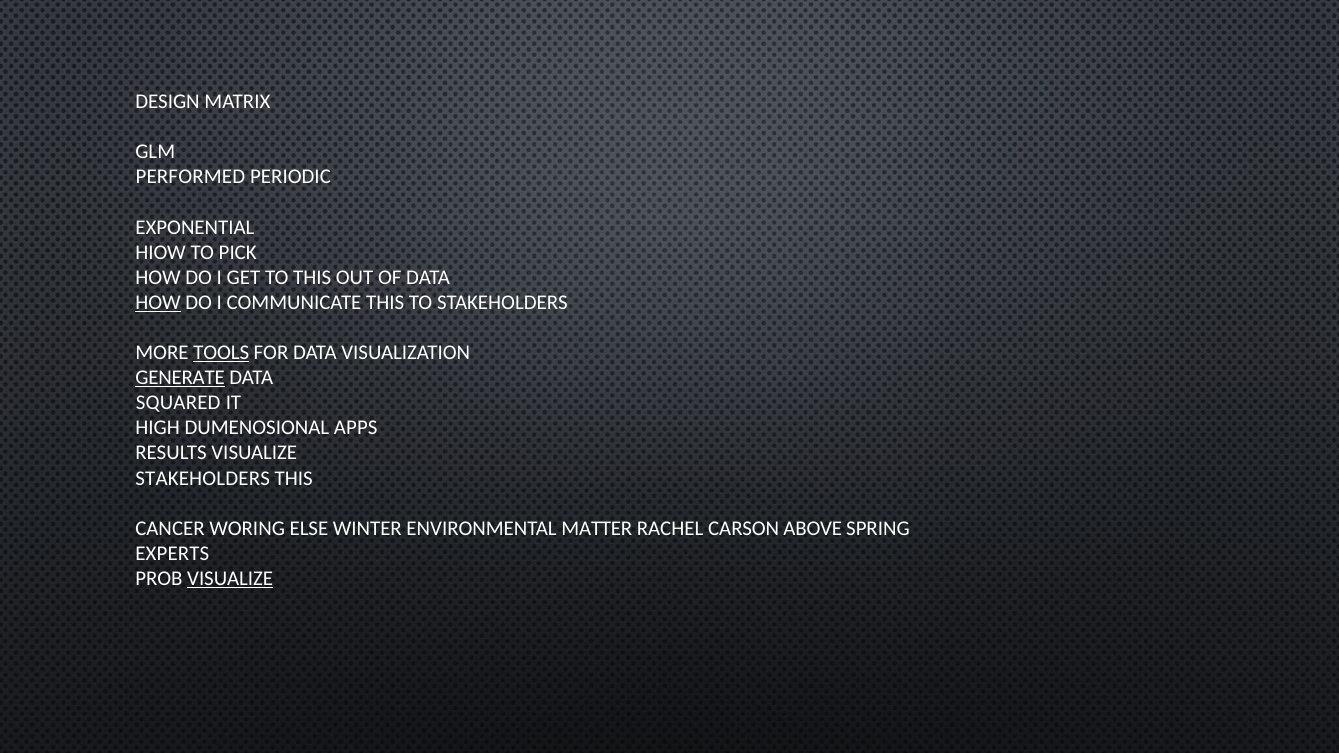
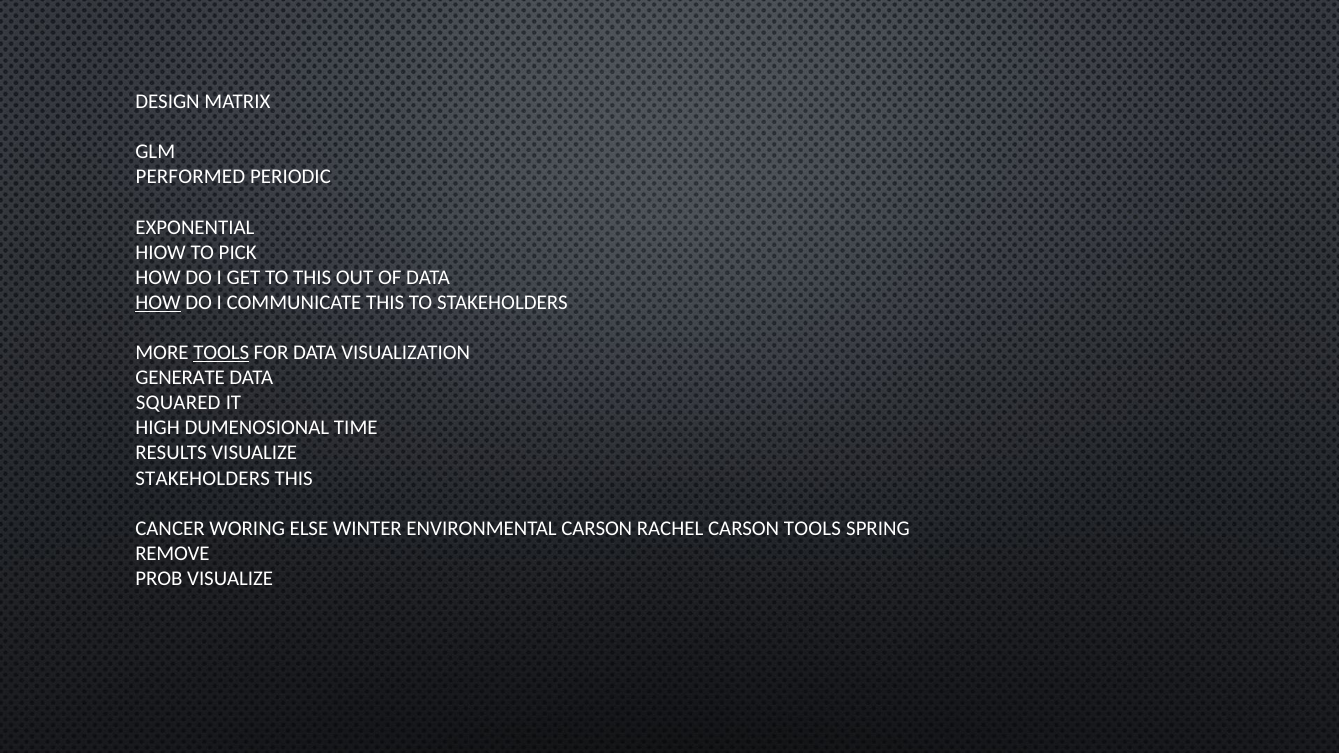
GENERATE underline: present -> none
APPS: APPS -> TIME
ENVIRONMENTAL MATTER: MATTER -> CARSON
CARSON ABOVE: ABOVE -> TOOLS
EXPERTS: EXPERTS -> REMOVE
VISUALIZE at (230, 579) underline: present -> none
